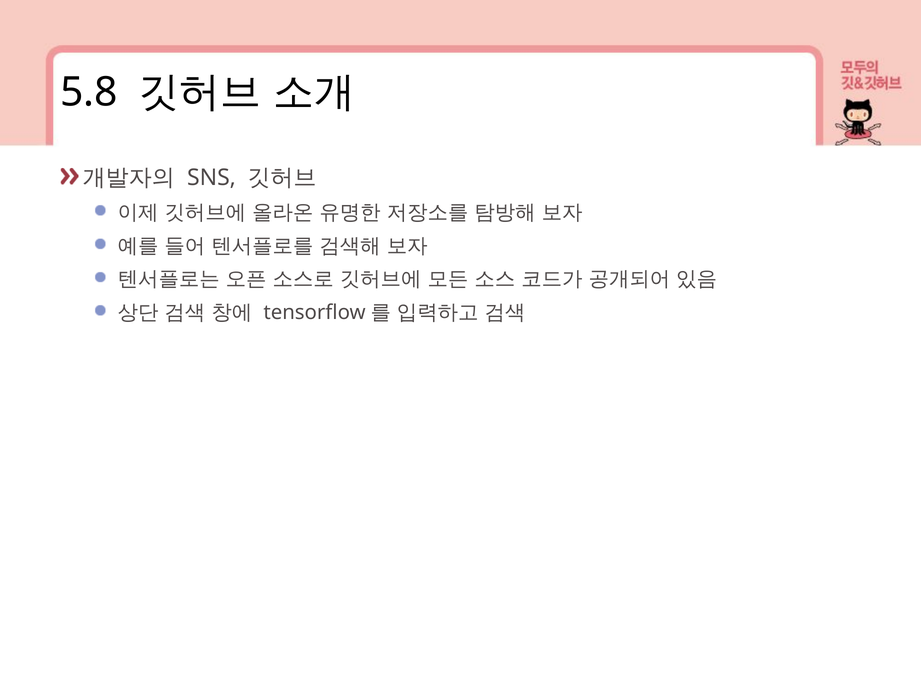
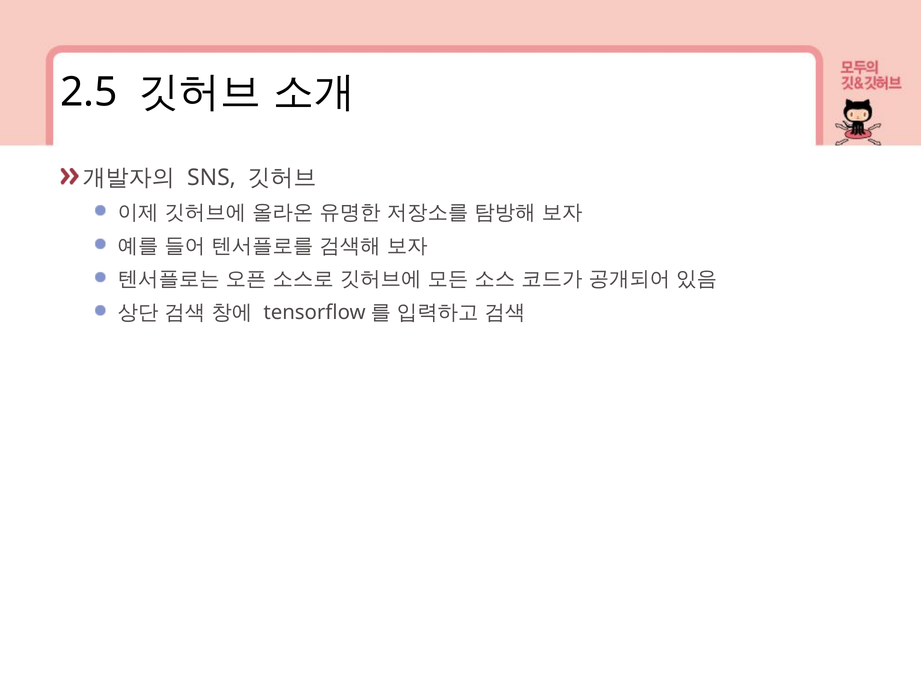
5.8: 5.8 -> 2.5
